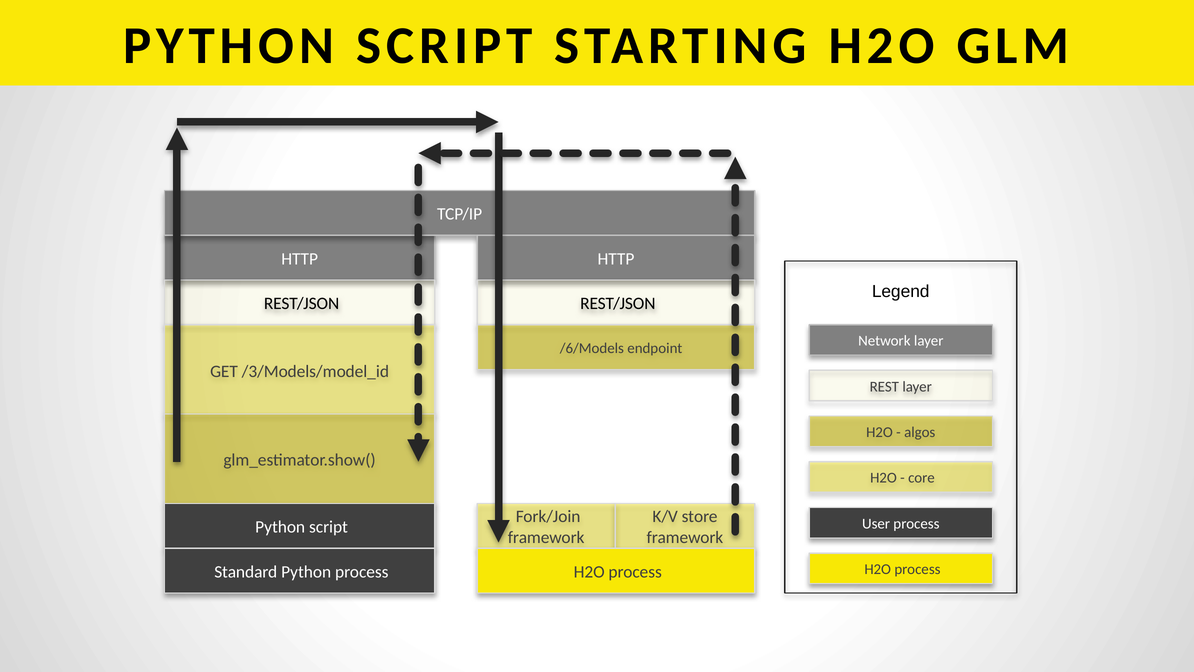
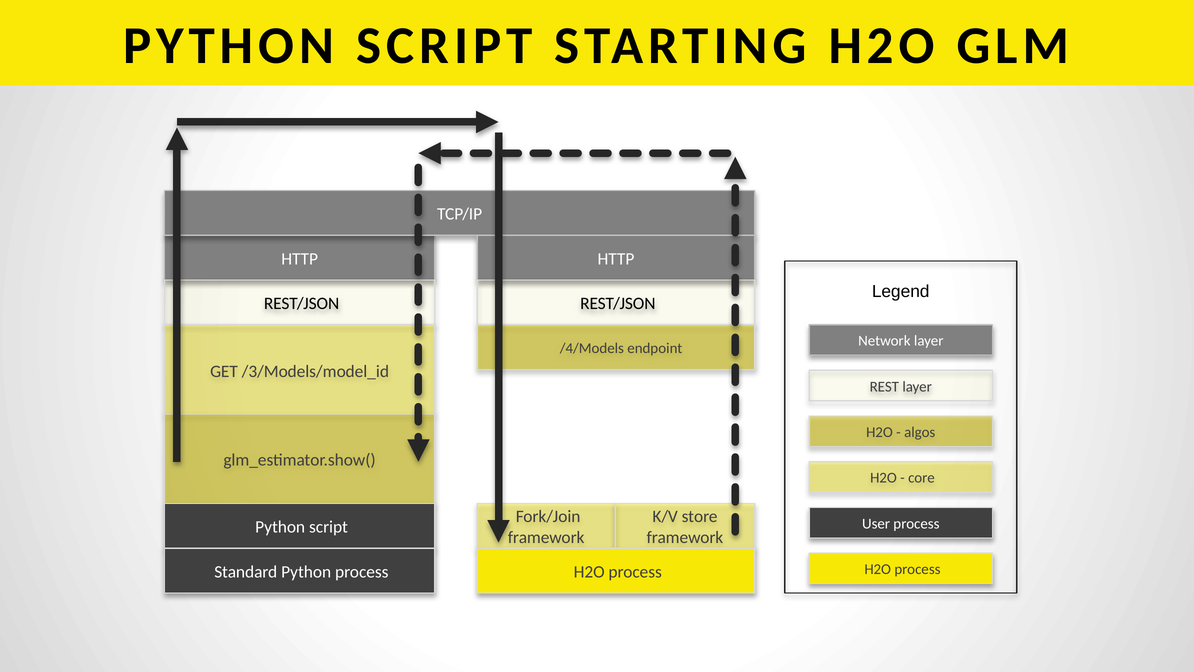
/6/Models: /6/Models -> /4/Models
